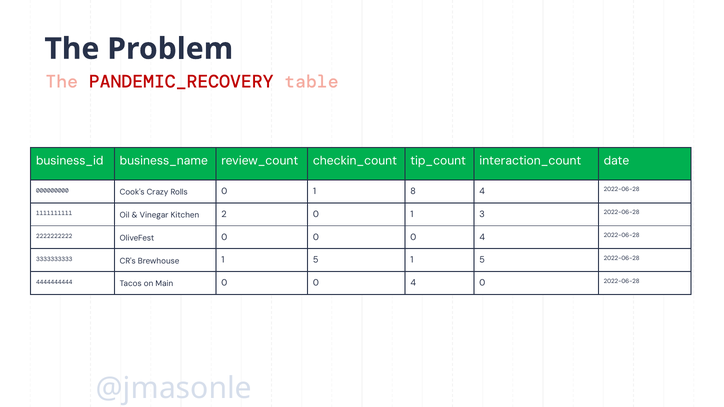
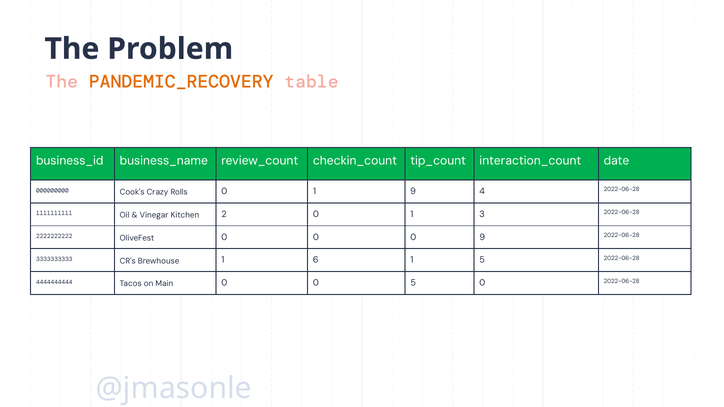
PANDEMIC_RECOVERY colour: red -> orange
1 8: 8 -> 9
0 0 0 4: 4 -> 9
Brewhouse 1 5: 5 -> 6
Main 0 0 4: 4 -> 5
